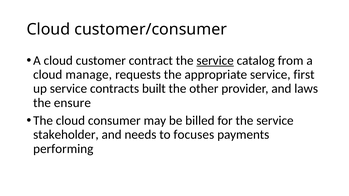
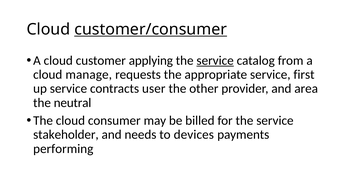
customer/consumer underline: none -> present
contract: contract -> applying
built: built -> user
laws: laws -> area
ensure: ensure -> neutral
focuses: focuses -> devices
